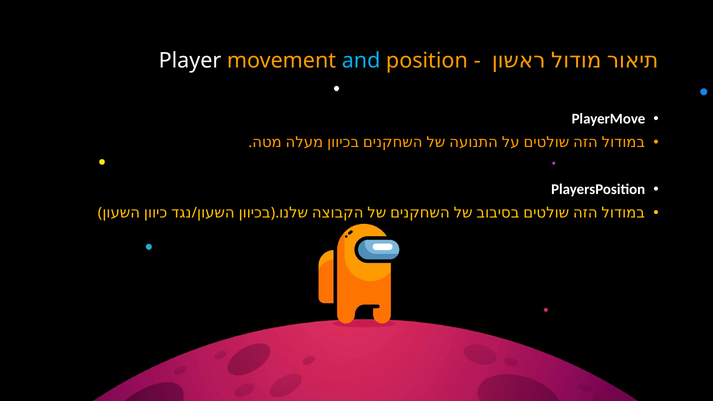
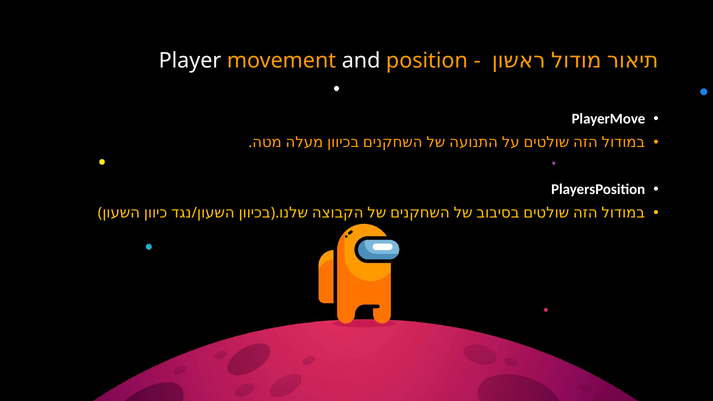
and colour: light blue -> white
